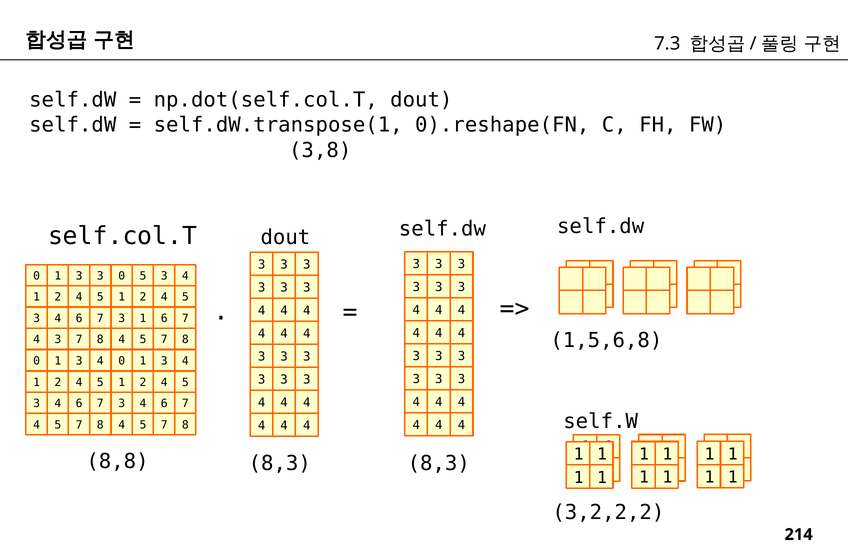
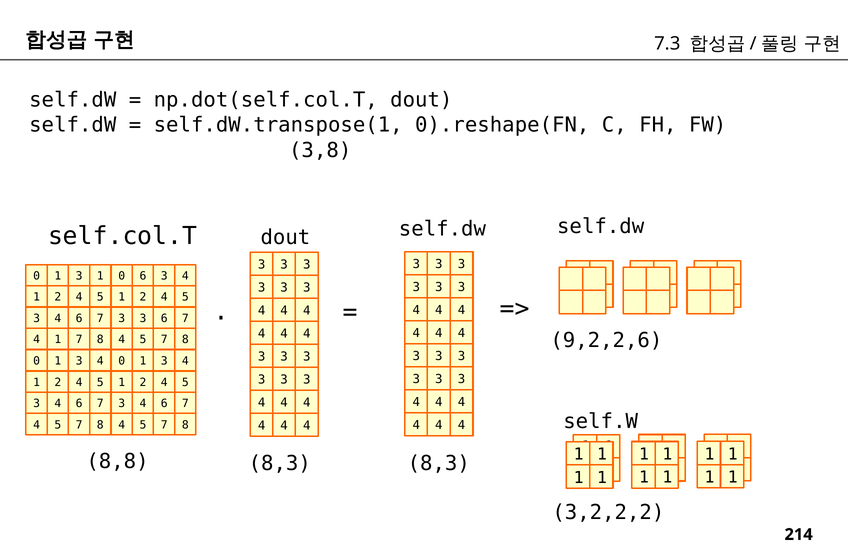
3 3: 3 -> 1
0 5: 5 -> 6
1 at (143, 318): 1 -> 3
1,5,6,8: 1,5,6,8 -> 9,2,2,6
3 at (58, 340): 3 -> 1
